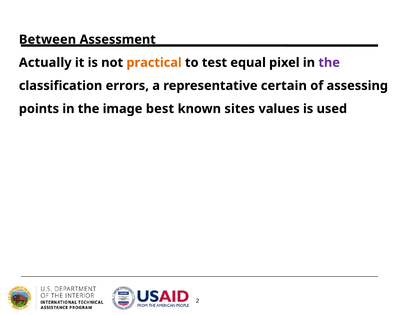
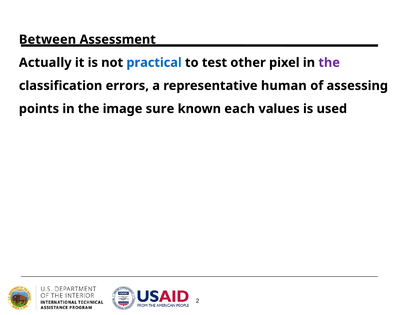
practical colour: orange -> blue
equal: equal -> other
certain: certain -> human
best: best -> sure
sites: sites -> each
